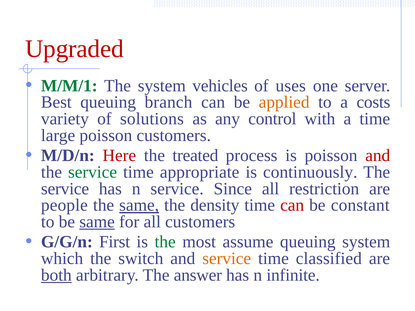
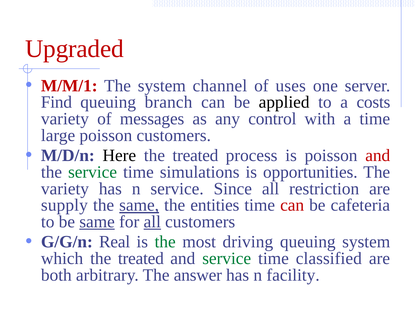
M/M/1 colour: green -> red
vehicles: vehicles -> channel
Best: Best -> Find
applied colour: orange -> black
solutions: solutions -> messages
Here colour: red -> black
appropriate: appropriate -> simulations
continuously: continuously -> opportunities
service at (65, 189): service -> variety
people: people -> supply
density: density -> entities
constant: constant -> cafeteria
all at (152, 222) underline: none -> present
First: First -> Real
assume: assume -> driving
switch at (141, 259): switch -> treated
service at (227, 259) colour: orange -> green
both underline: present -> none
infinite: infinite -> facility
